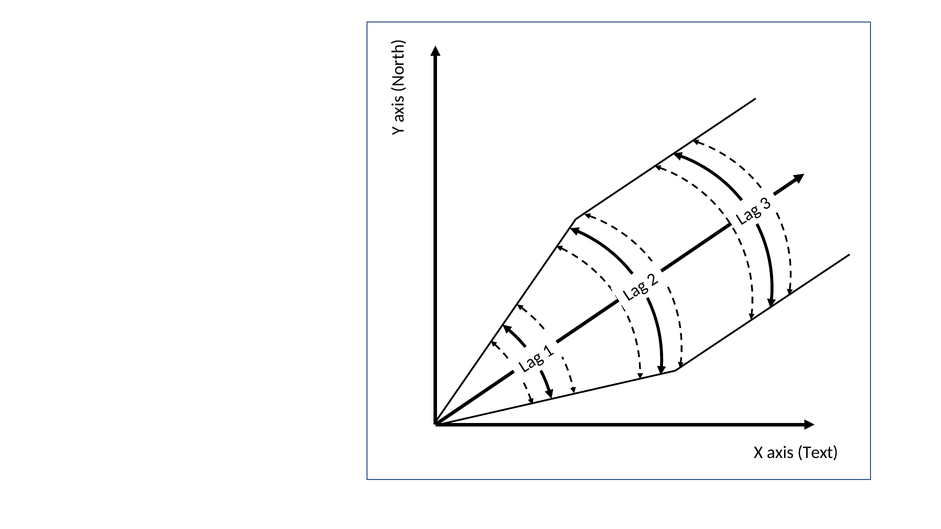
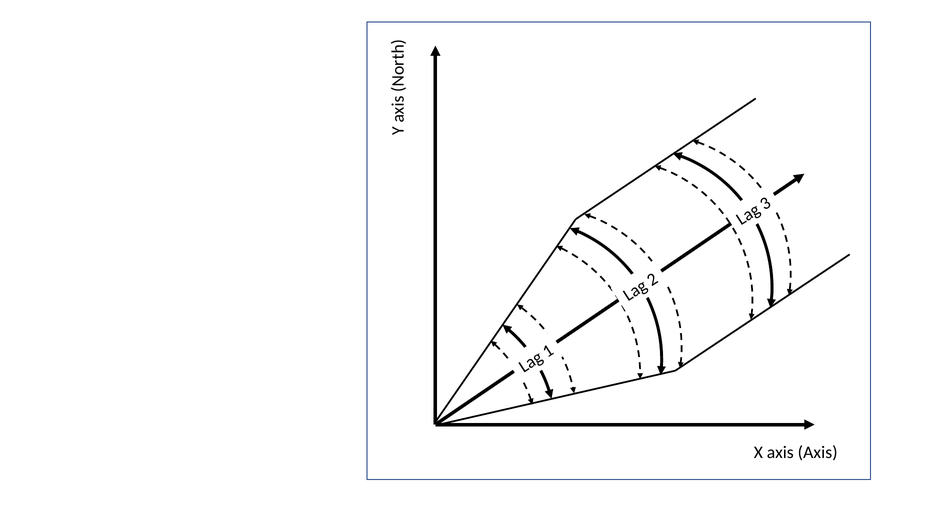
axis Text: Text -> Axis
